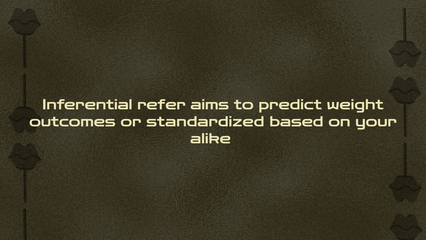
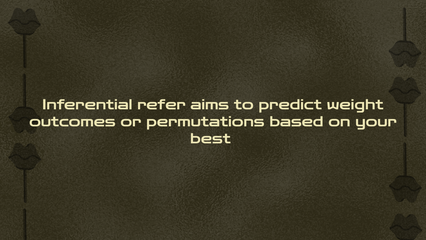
standardized: standardized -> permutations
alike: alike -> best
